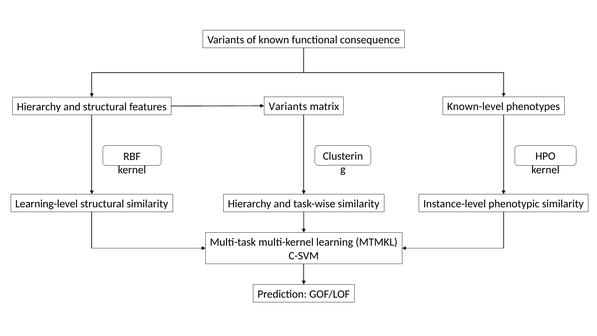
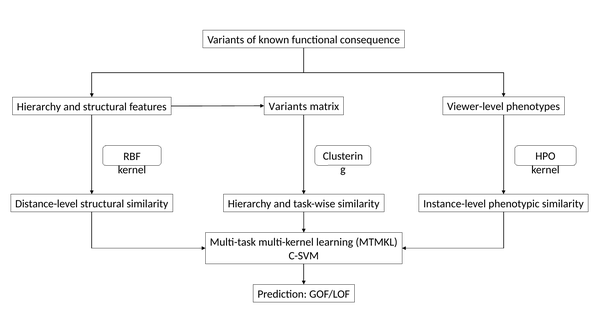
Known-level: Known-level -> Viewer-level
Learning-level: Learning-level -> Distance-level
